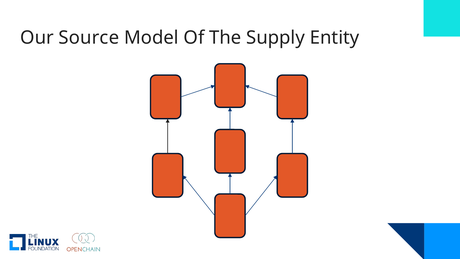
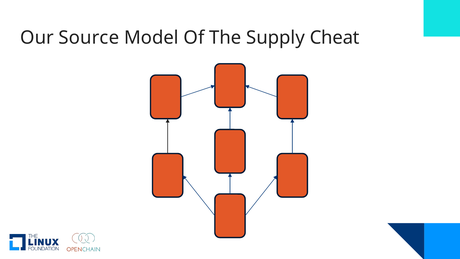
Entity: Entity -> Cheat
